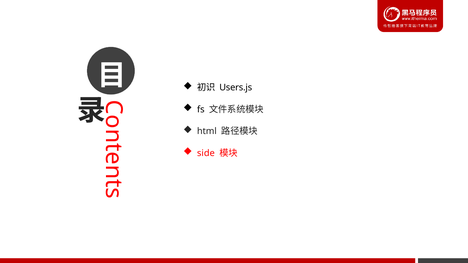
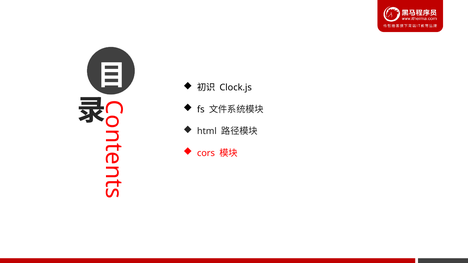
Users.js: Users.js -> Clock.js
side: side -> cors
